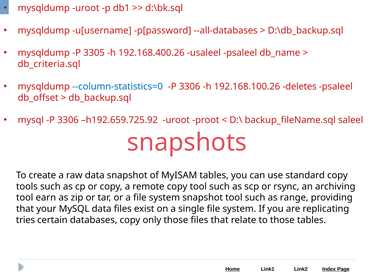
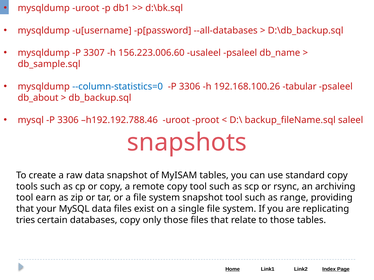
3305: 3305 -> 3307
192.168.400.26: 192.168.400.26 -> 156.223.006.60
db_criteria.sql: db_criteria.sql -> db_sample.sql
deletes: deletes -> tabular
db_offset: db_offset -> db_about
h192.659.725.92: h192.659.725.92 -> h192.192.788.46
